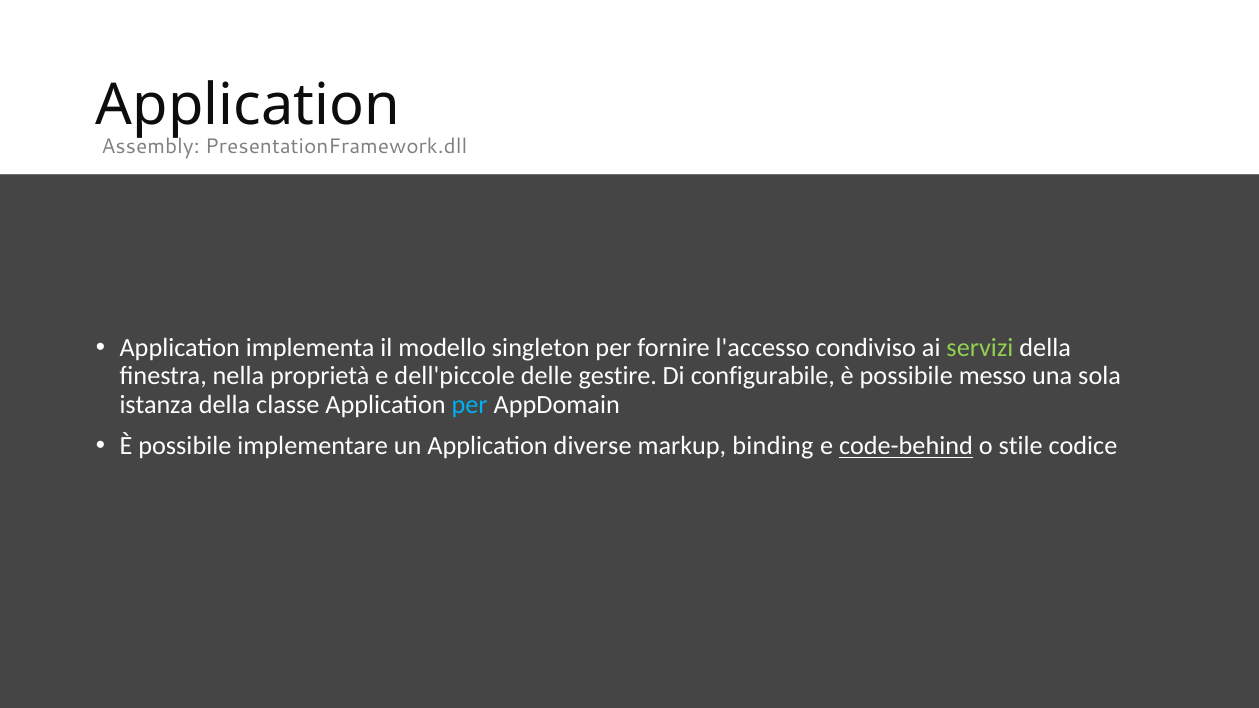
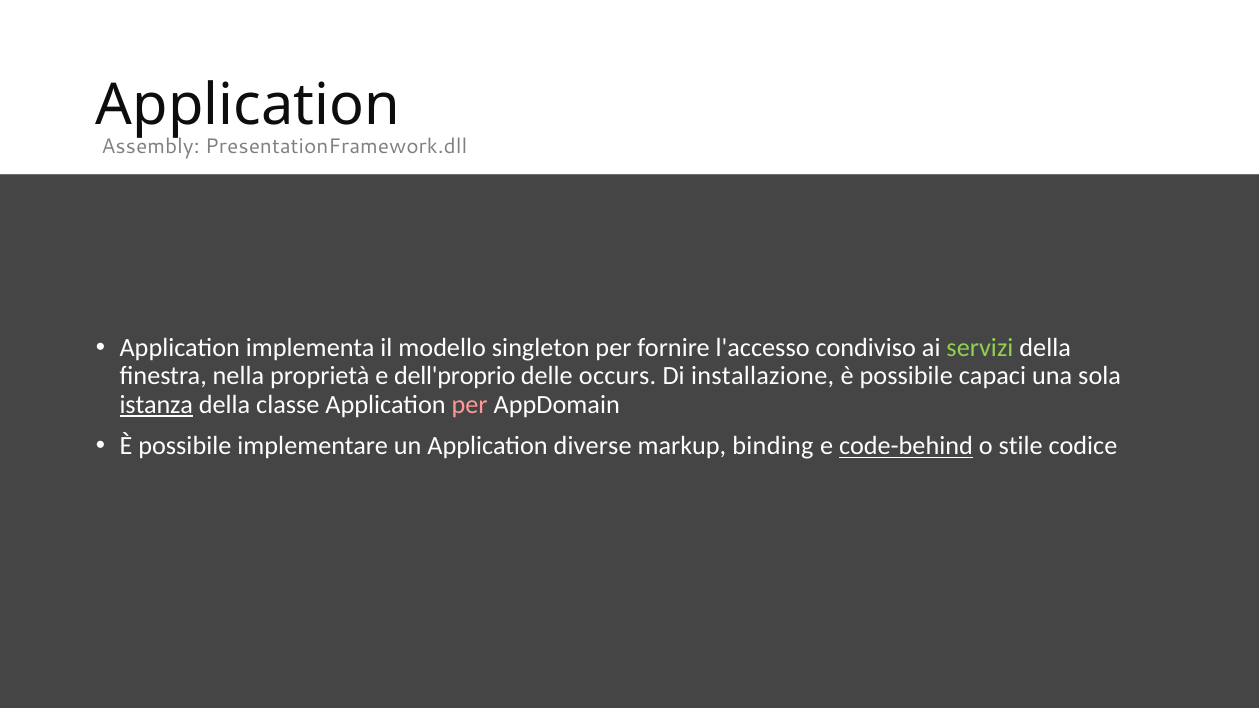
dell'piccole: dell'piccole -> dell'proprio
gestire: gestire -> occurs
configurabile: configurabile -> installazione
messo: messo -> capaci
istanza underline: none -> present
per at (470, 405) colour: light blue -> pink
